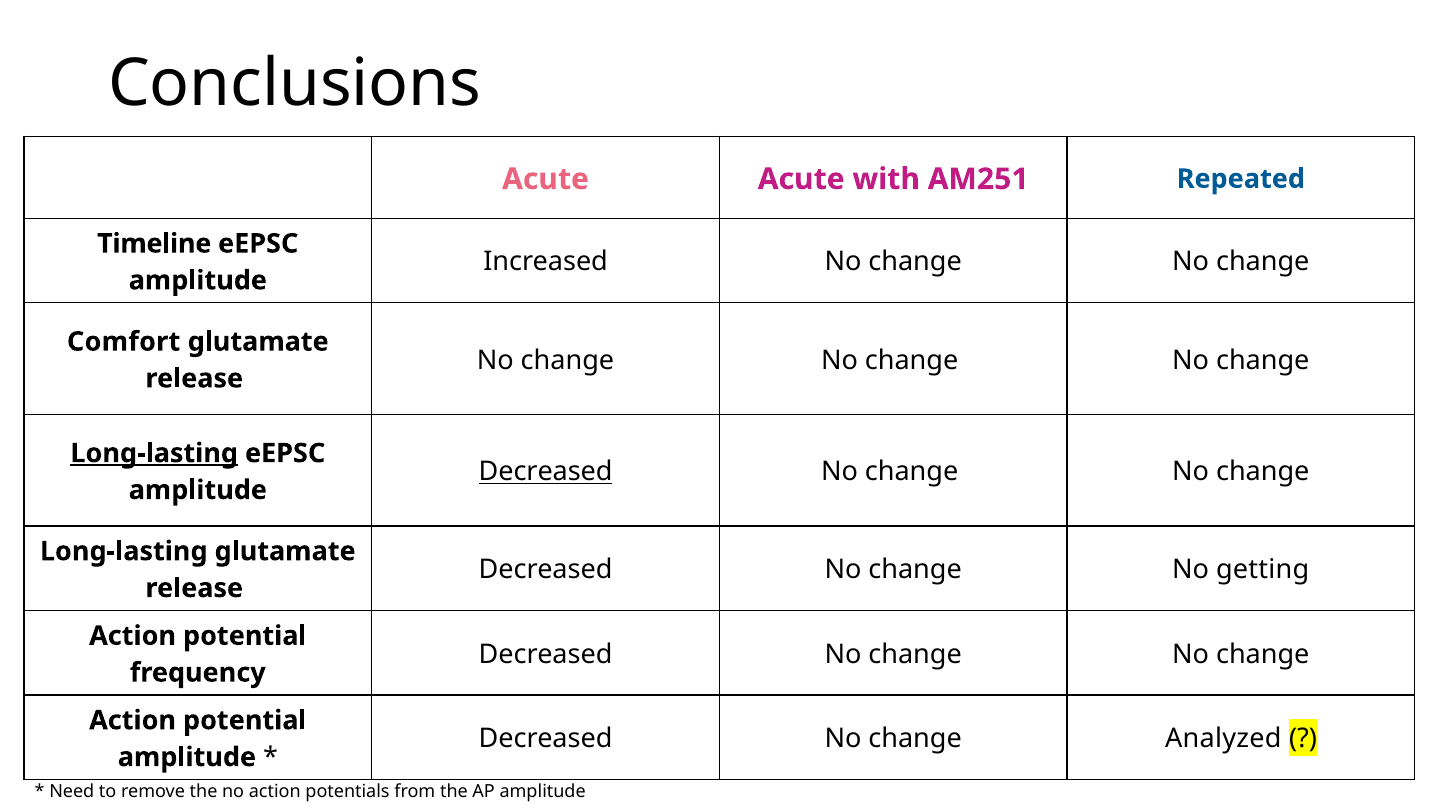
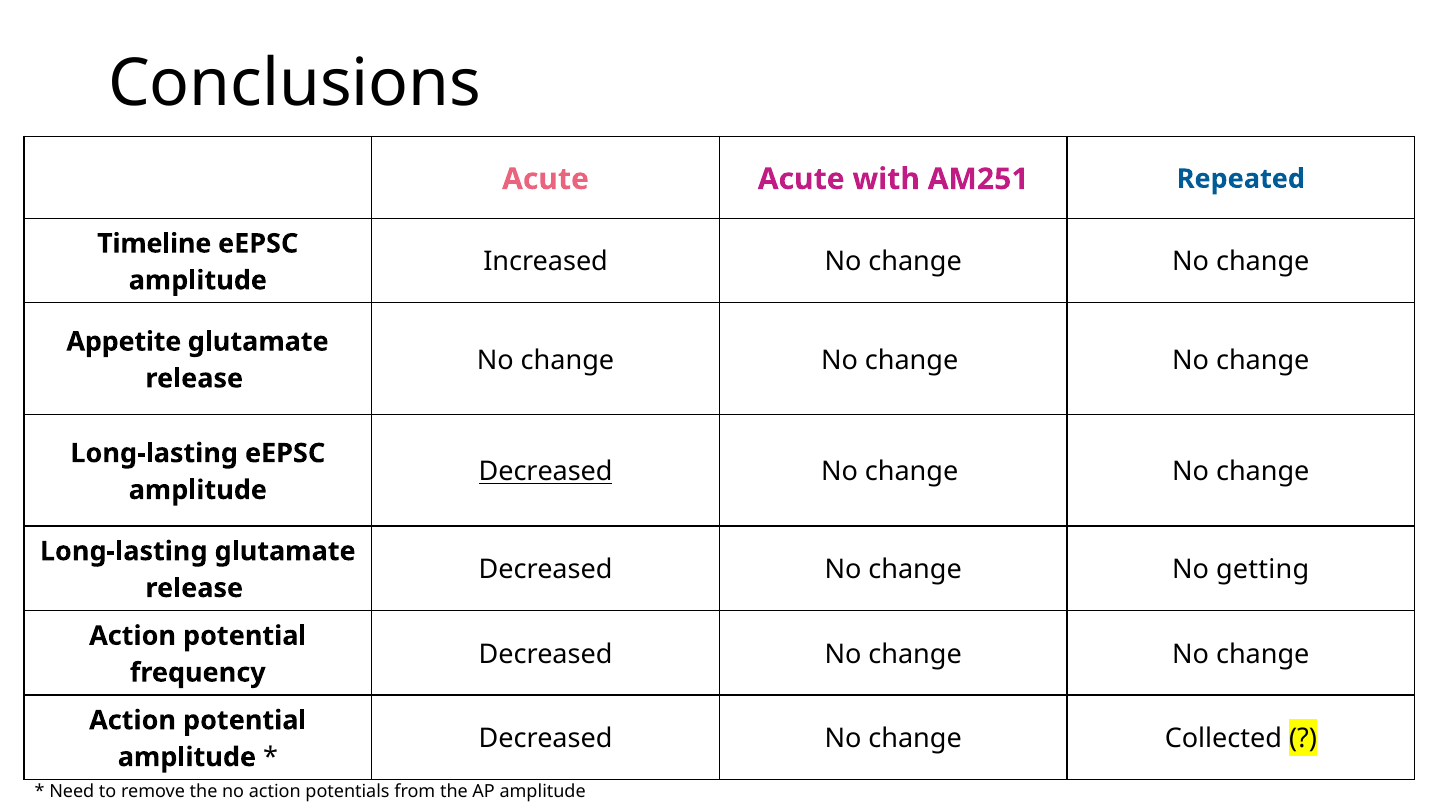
Comfort: Comfort -> Appetite
Long-lasting at (154, 453) underline: present -> none
Analyzed: Analyzed -> Collected
